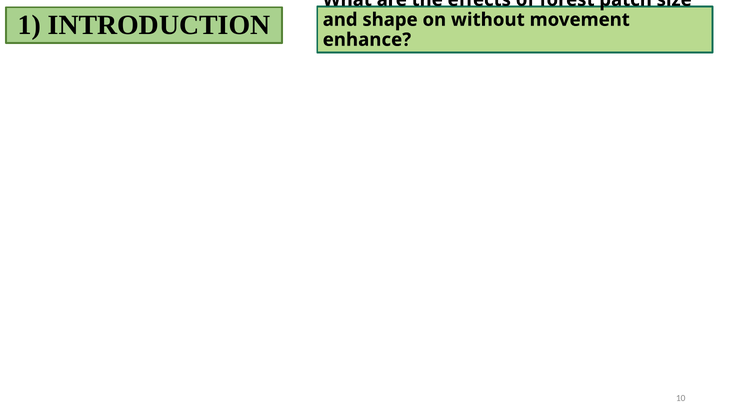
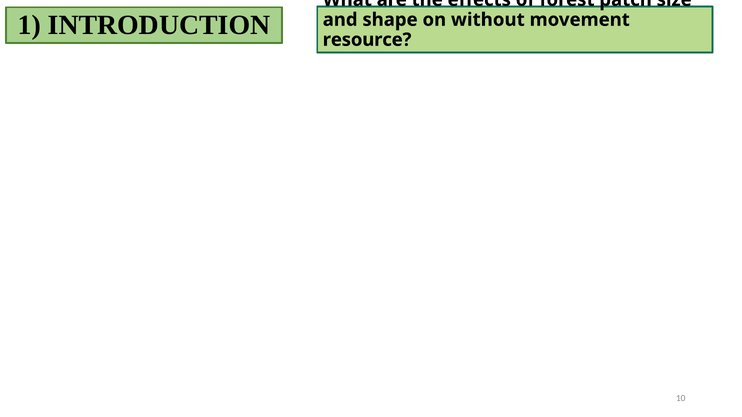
enhance: enhance -> resource
